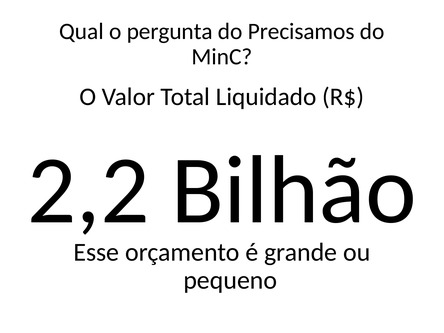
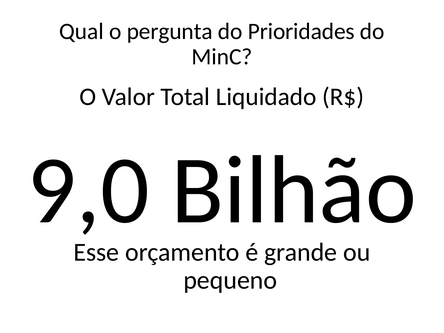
Precisamos: Precisamos -> Prioridades
2,2: 2,2 -> 9,0
